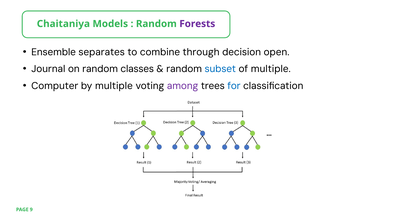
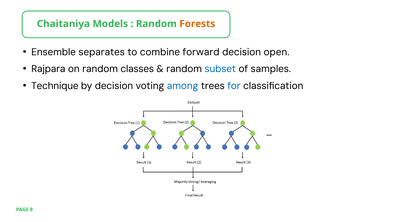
Forests colour: purple -> orange
through: through -> forward
Journal: Journal -> Rajpara
of multiple: multiple -> samples
Computer: Computer -> Technique
by multiple: multiple -> decision
among colour: purple -> blue
